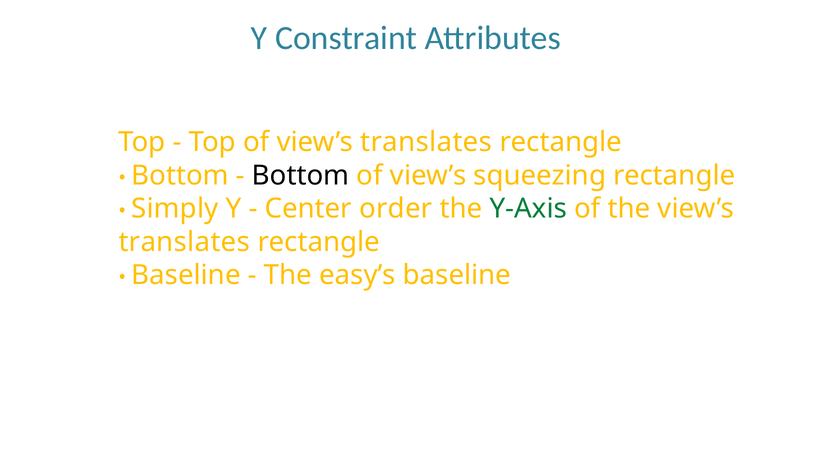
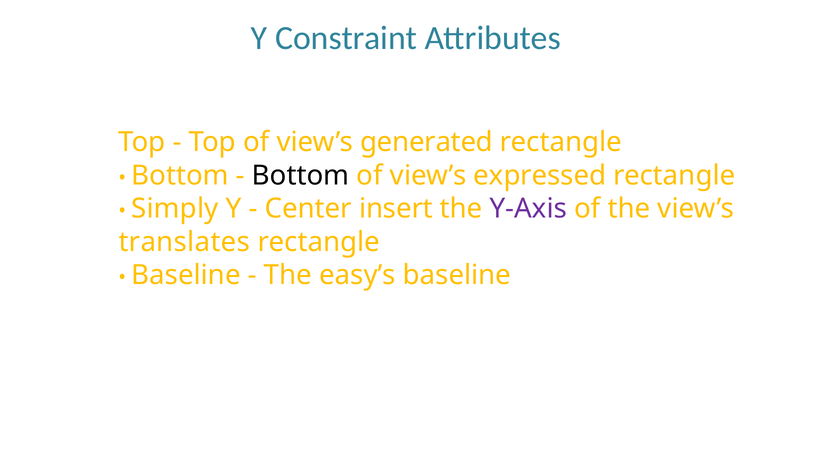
of view’s translates: translates -> generated
squeezing: squeezing -> expressed
order: order -> insert
Y-Axis colour: green -> purple
